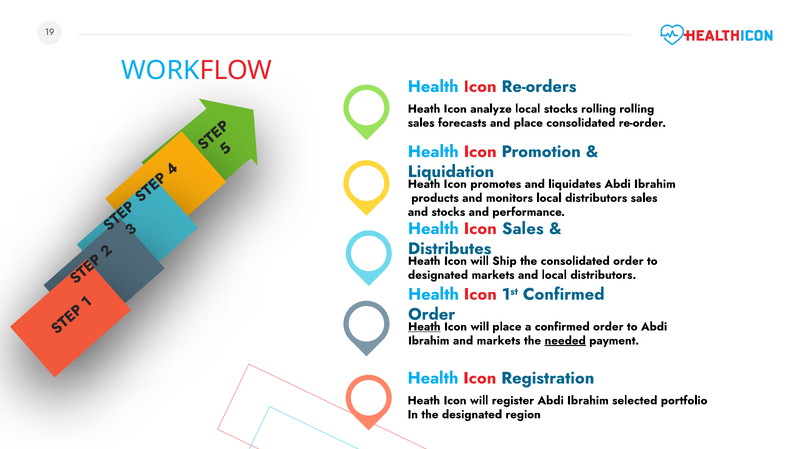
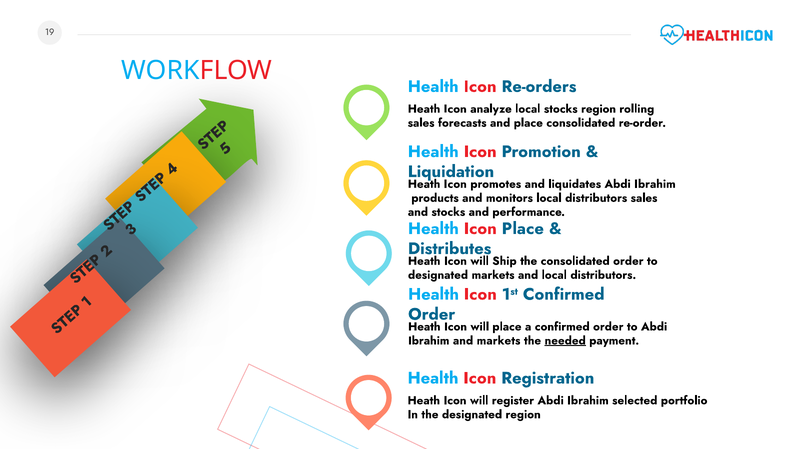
stocks rolling: rolling -> region
Icon Sales: Sales -> Place
Heath at (424, 327) underline: present -> none
